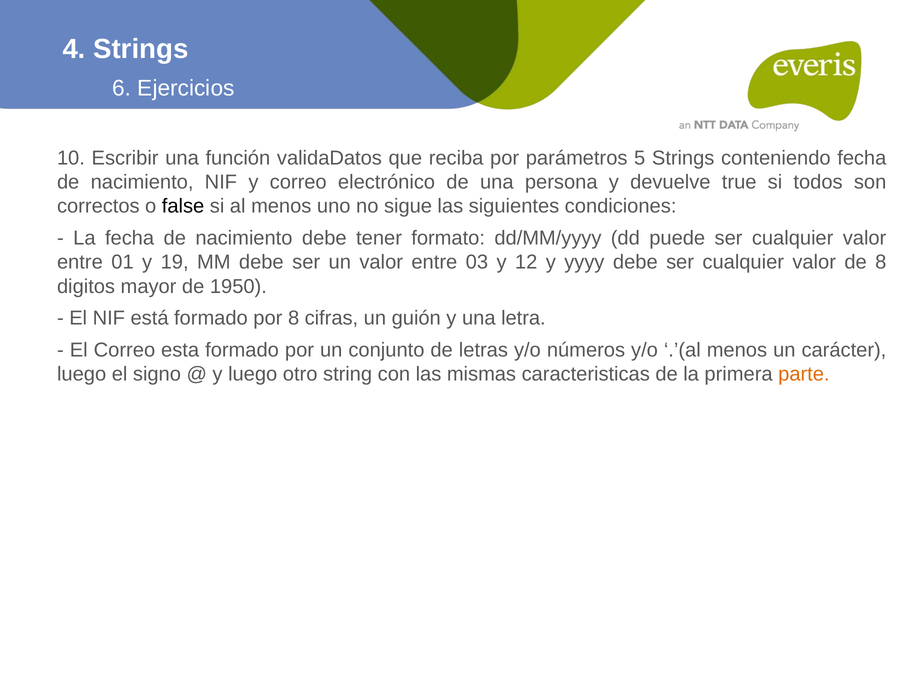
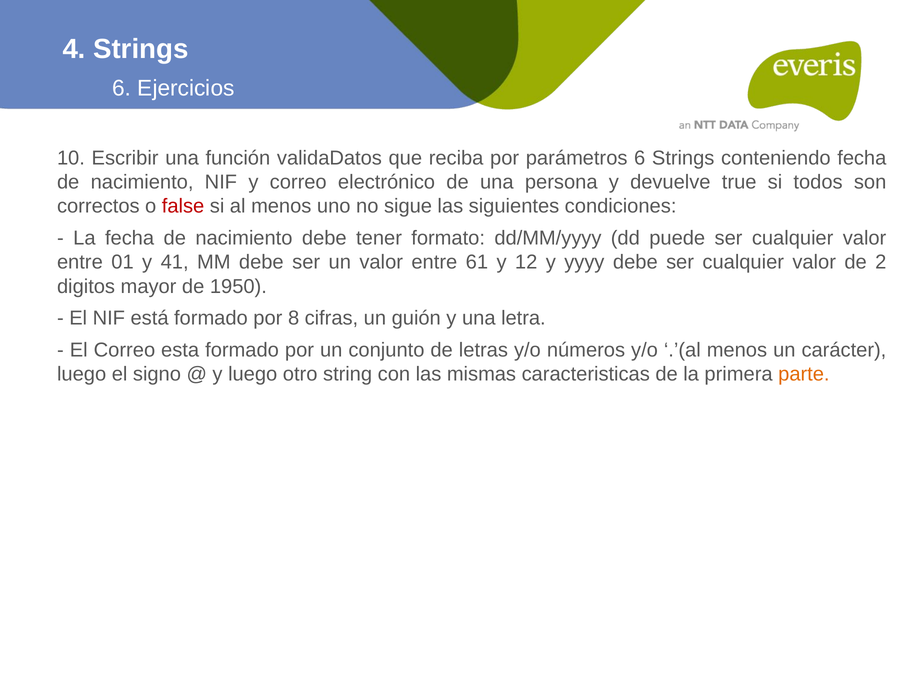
parámetros 5: 5 -> 6
false colour: black -> red
19: 19 -> 41
03: 03 -> 61
de 8: 8 -> 2
